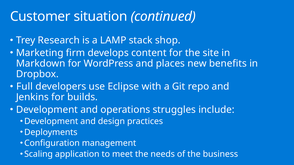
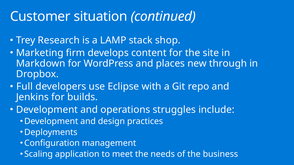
benefits: benefits -> through
